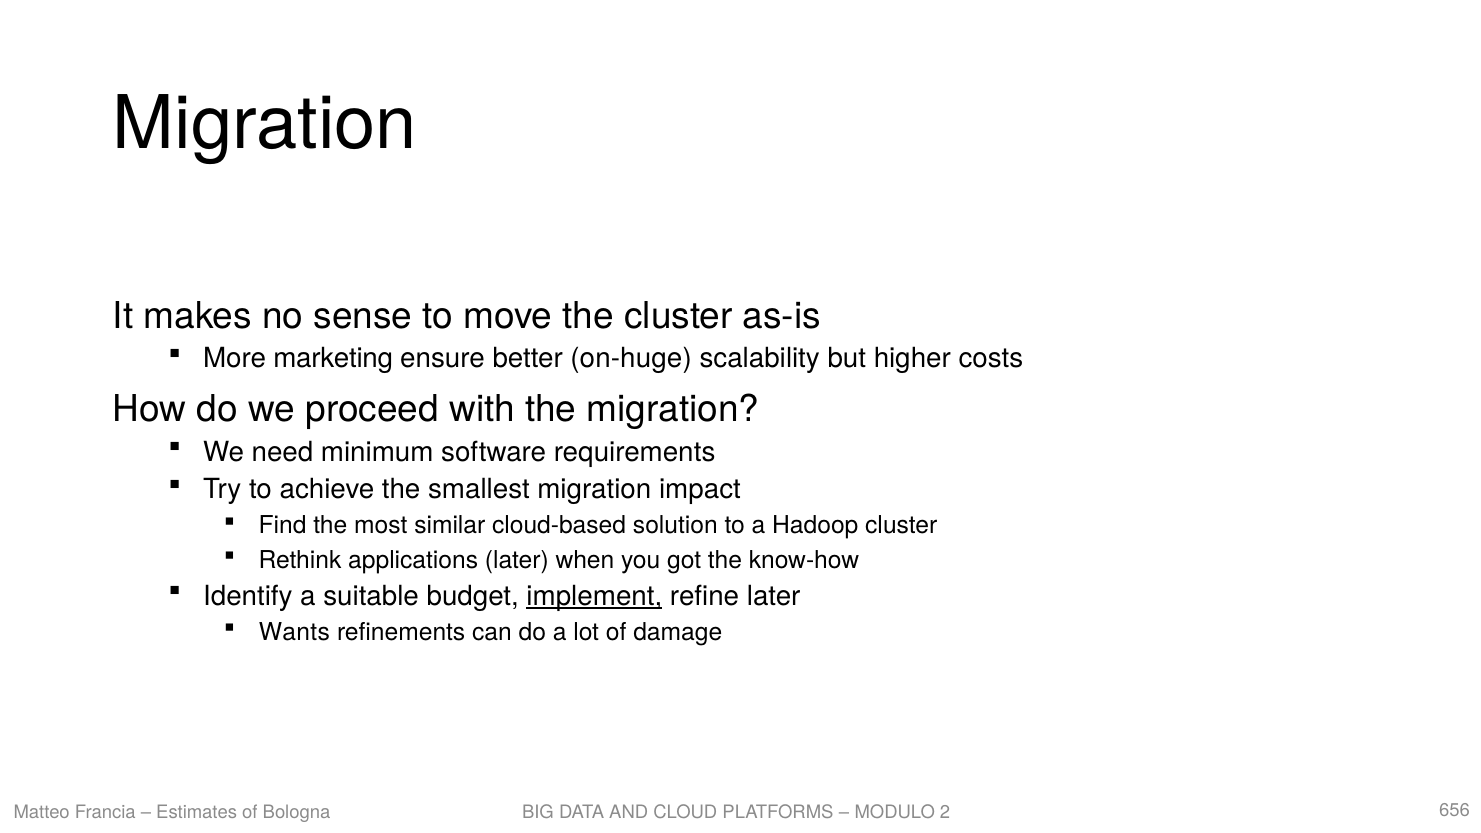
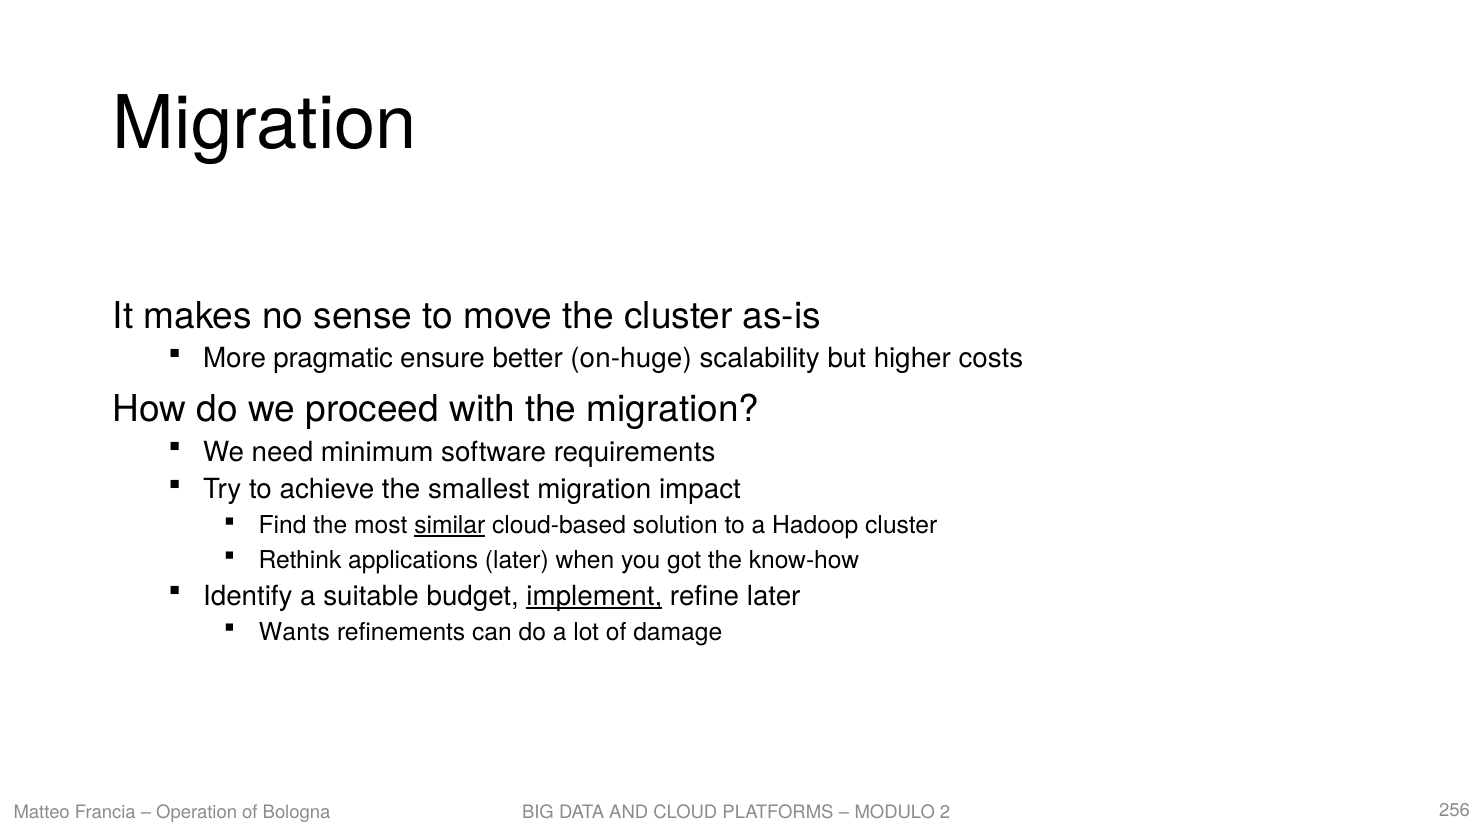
marketing: marketing -> pragmatic
similar underline: none -> present
Estimates: Estimates -> Operation
656: 656 -> 256
